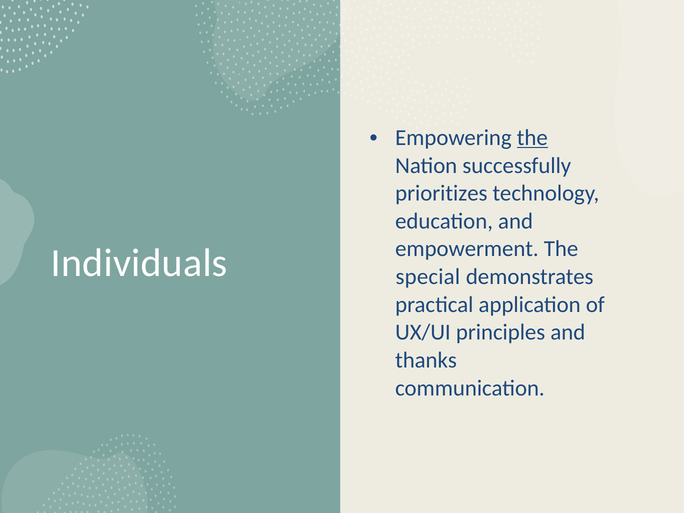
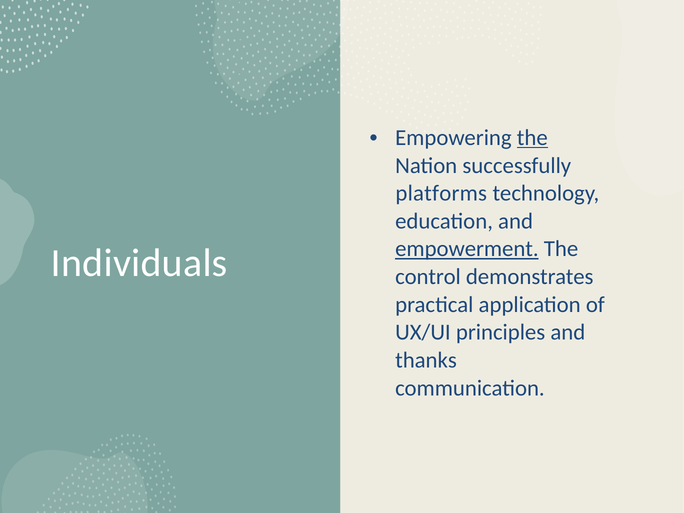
prioritizes: prioritizes -> platforms
empowerment underline: none -> present
special: special -> control
